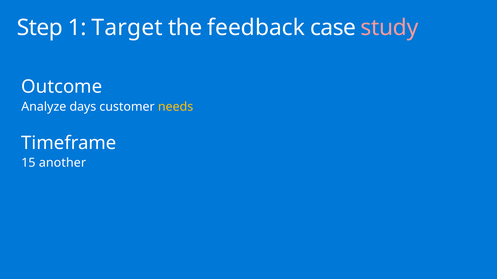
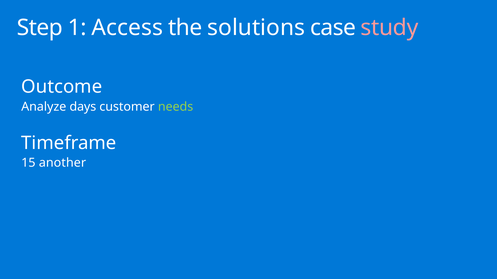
Target: Target -> Access
feedback: feedback -> solutions
needs colour: yellow -> light green
